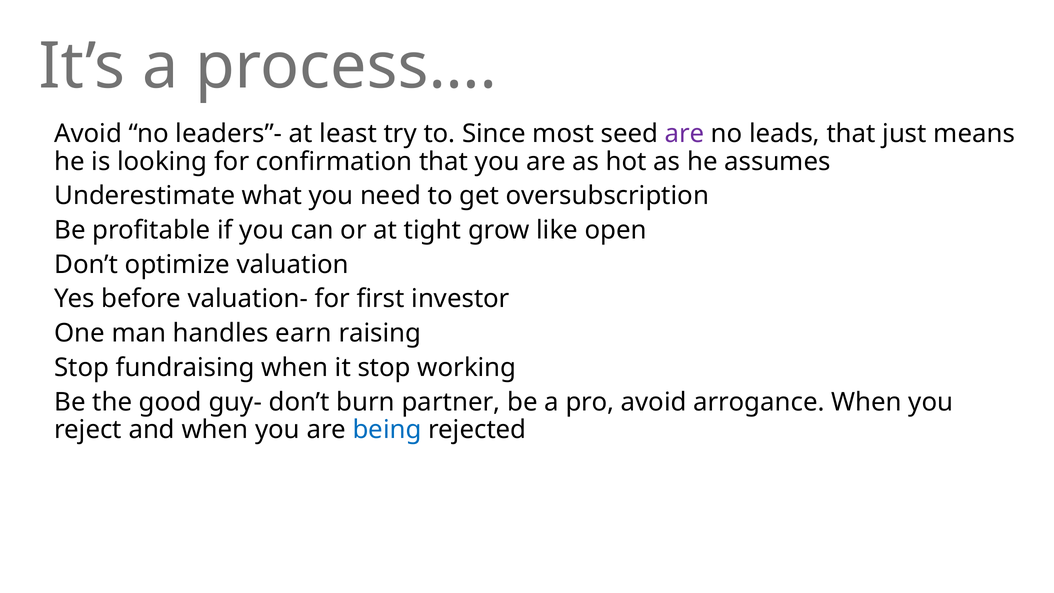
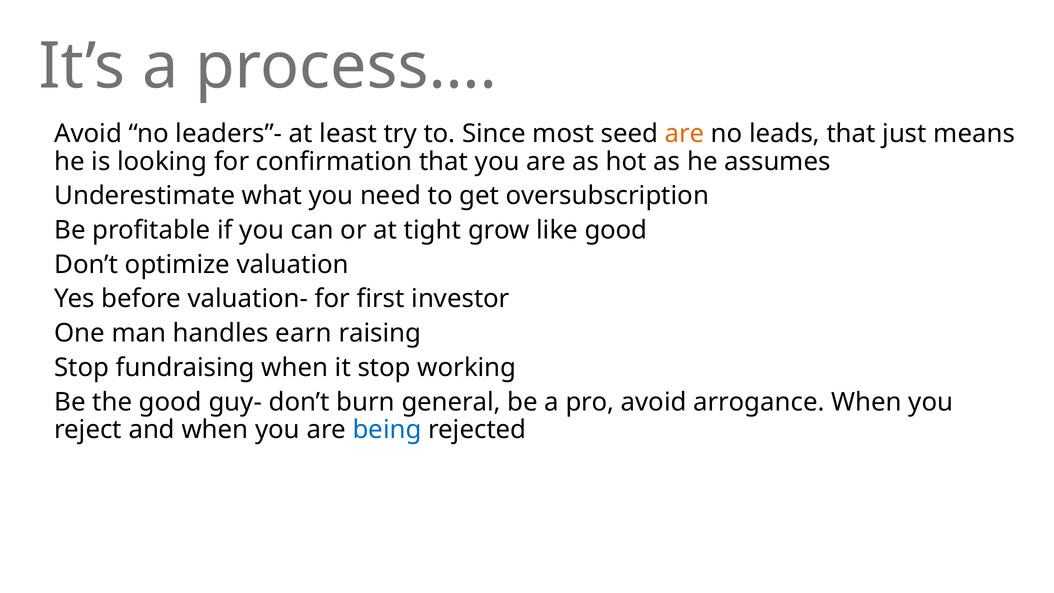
are at (685, 134) colour: purple -> orange
like open: open -> good
partner: partner -> general
